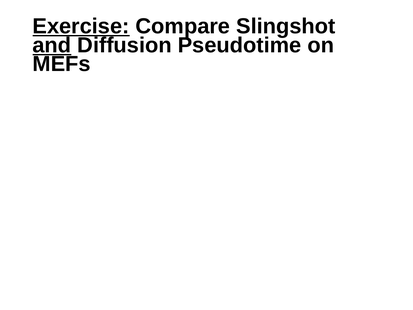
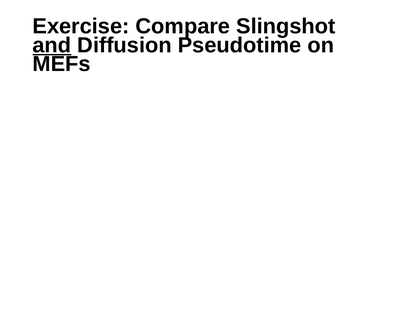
Exercise underline: present -> none
